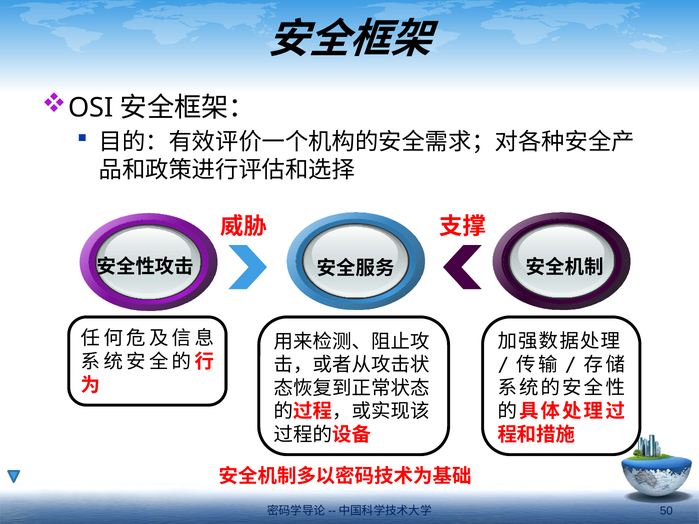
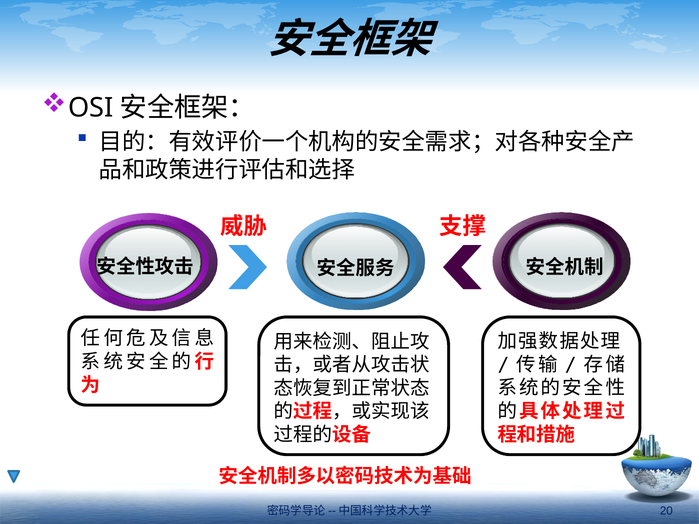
50: 50 -> 20
